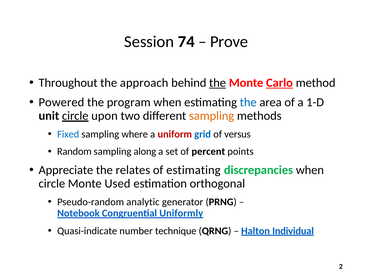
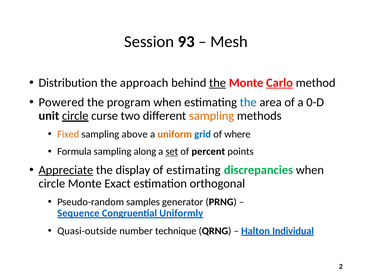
74: 74 -> 93
Prove: Prove -> Mesh
Throughout: Throughout -> Distribution
1-D: 1-D -> 0-D
upon: upon -> curse
Fixed colour: blue -> orange
where: where -> above
uniform colour: red -> orange
versus: versus -> where
Random: Random -> Formula
set underline: none -> present
Appreciate underline: none -> present
relates: relates -> display
Used: Used -> Exact
analytic: analytic -> samples
Notebook: Notebook -> Sequence
Quasi-indicate: Quasi-indicate -> Quasi-outside
